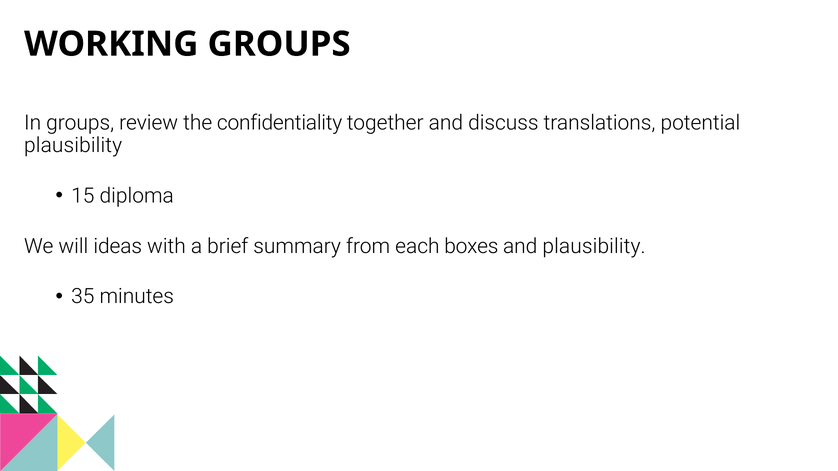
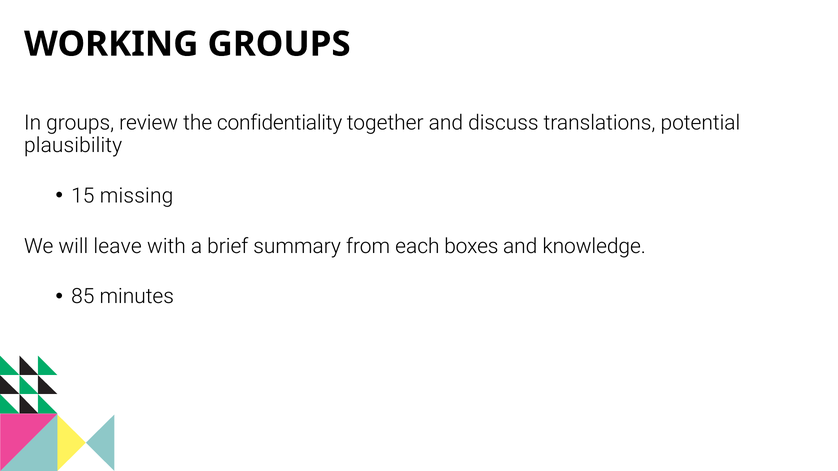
diploma: diploma -> missing
ideas: ideas -> leave
and plausibility: plausibility -> knowledge
35: 35 -> 85
